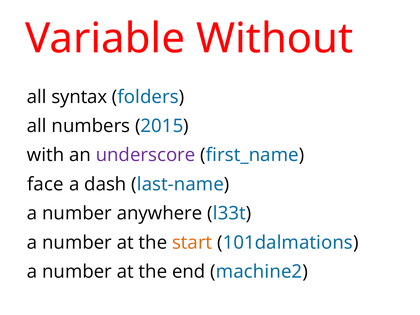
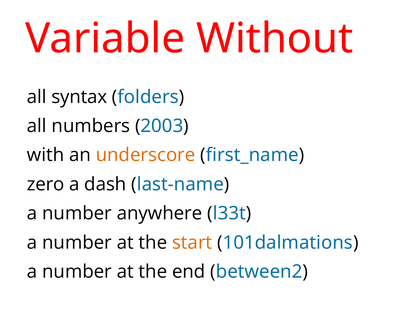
2015: 2015 -> 2003
underscore colour: purple -> orange
face: face -> zero
machine2: machine2 -> between2
